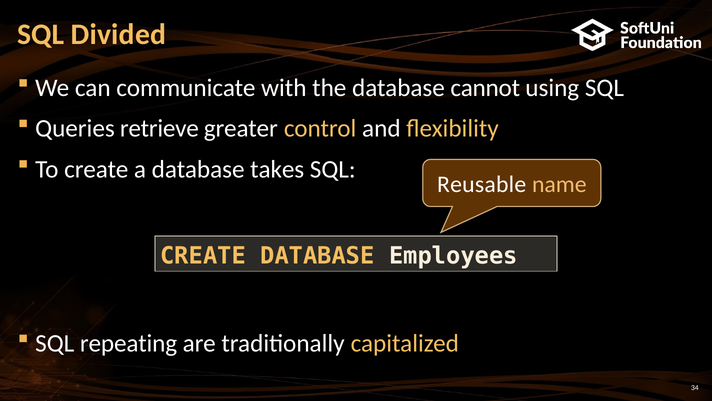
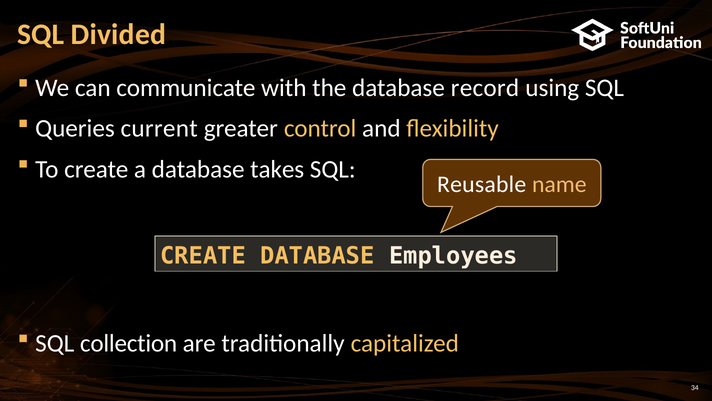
cannot: cannot -> record
retrieve: retrieve -> current
repeating: repeating -> collection
